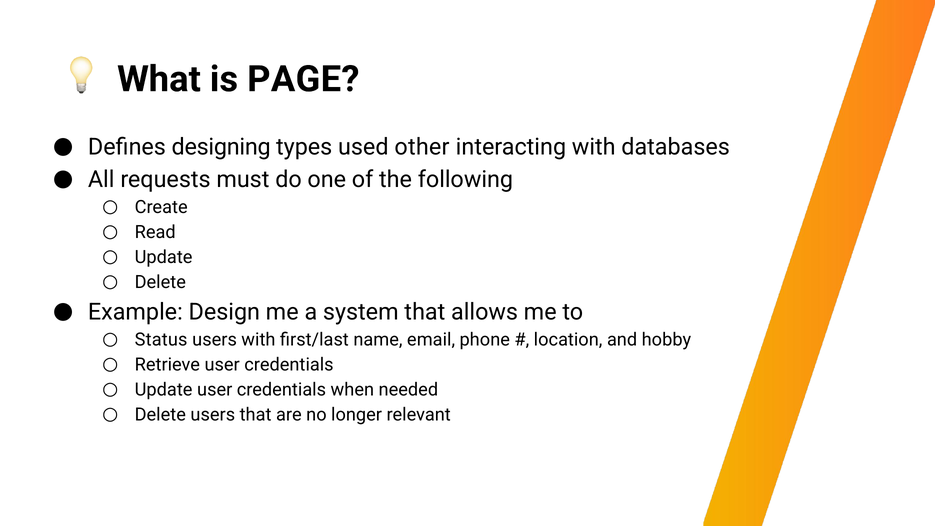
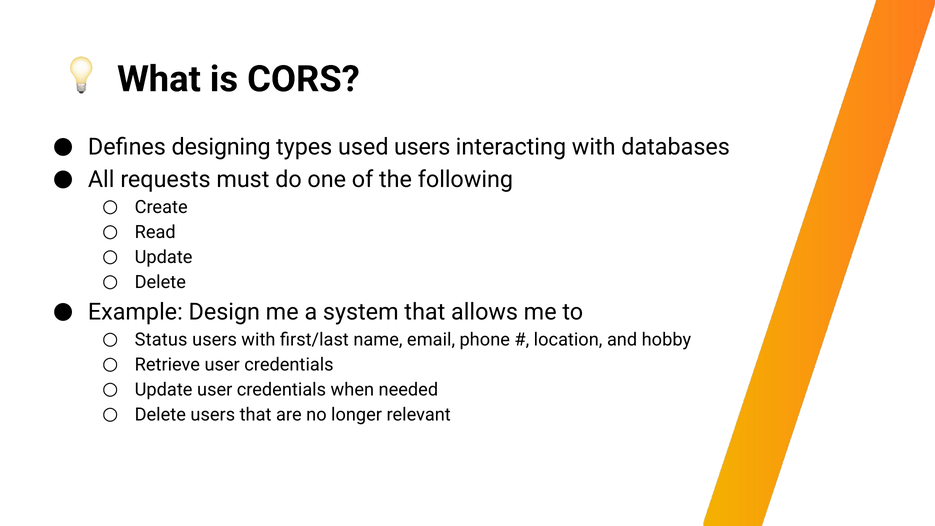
PAGE: PAGE -> CORS
used other: other -> users
